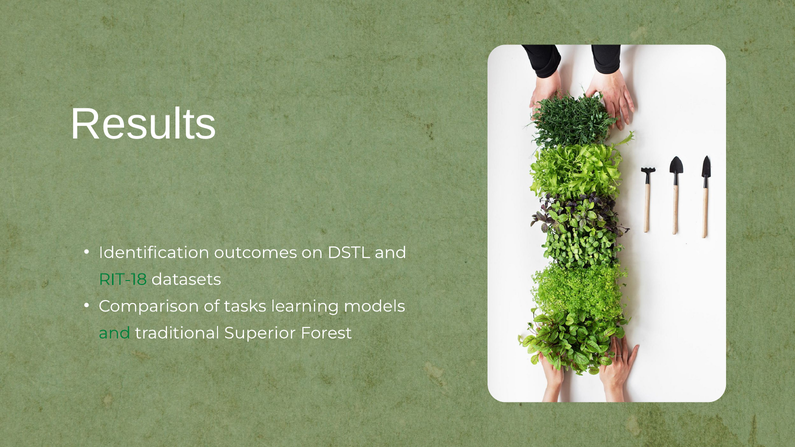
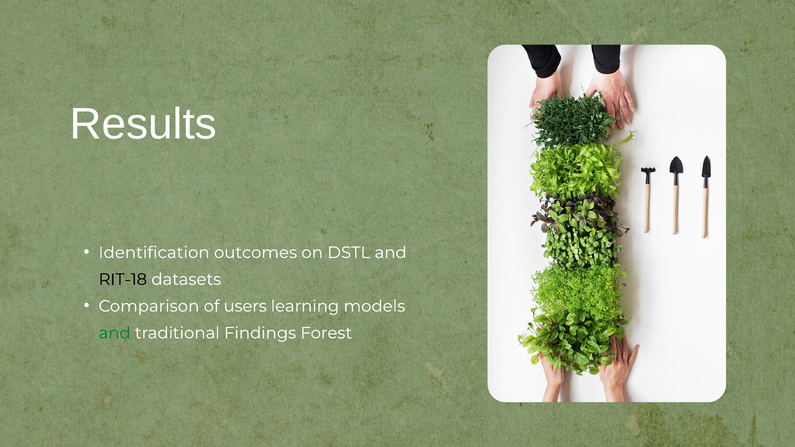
RIT-18 colour: green -> black
tasks: tasks -> users
Superior: Superior -> Findings
